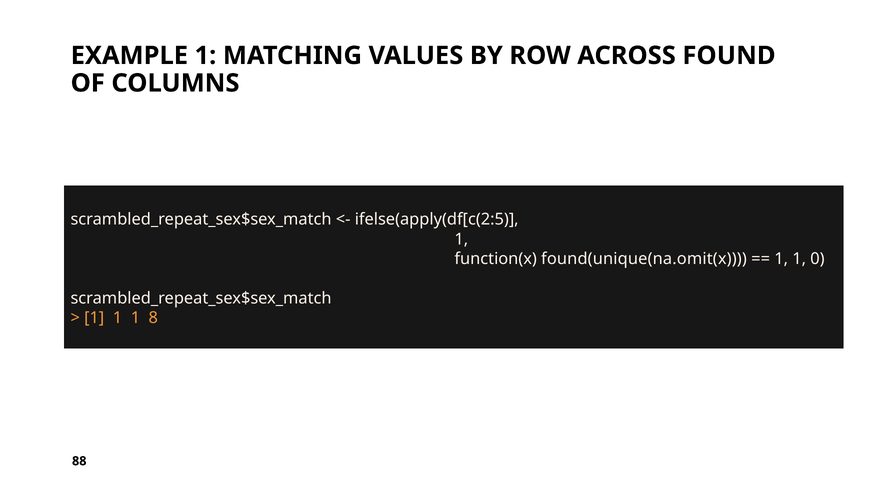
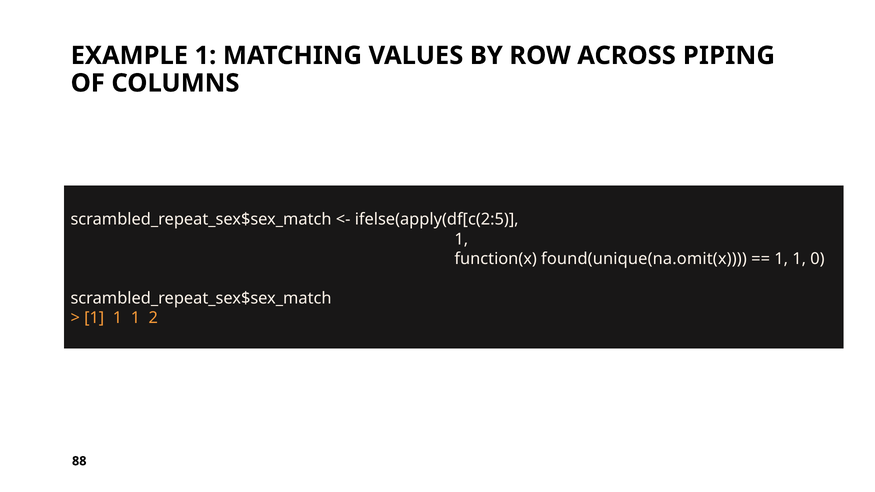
FOUND: FOUND -> PIPING
8: 8 -> 2
